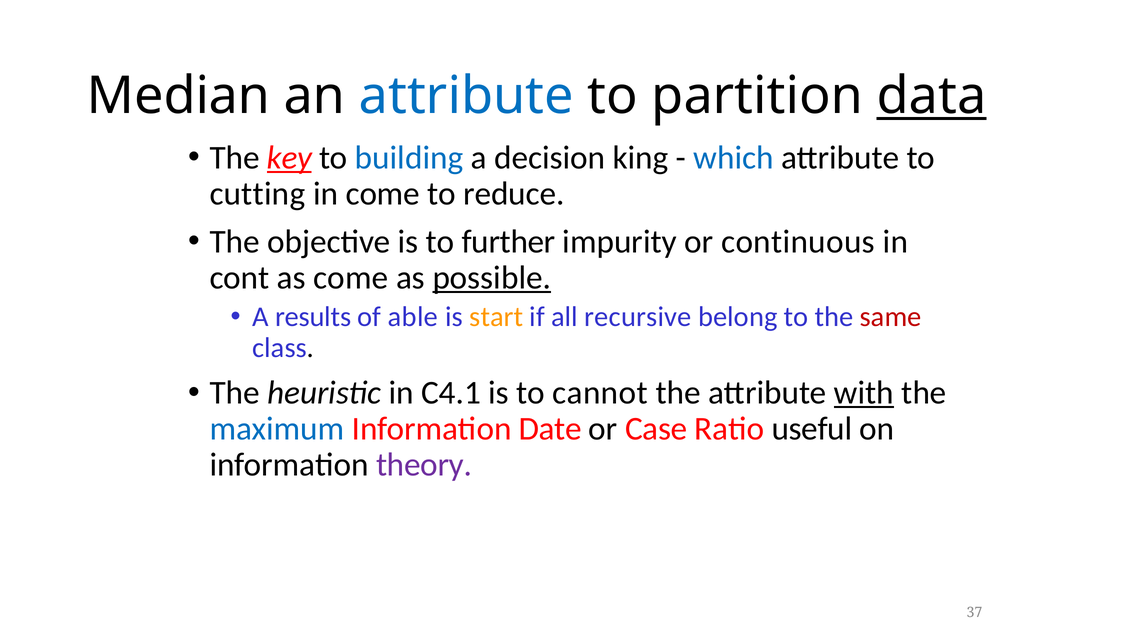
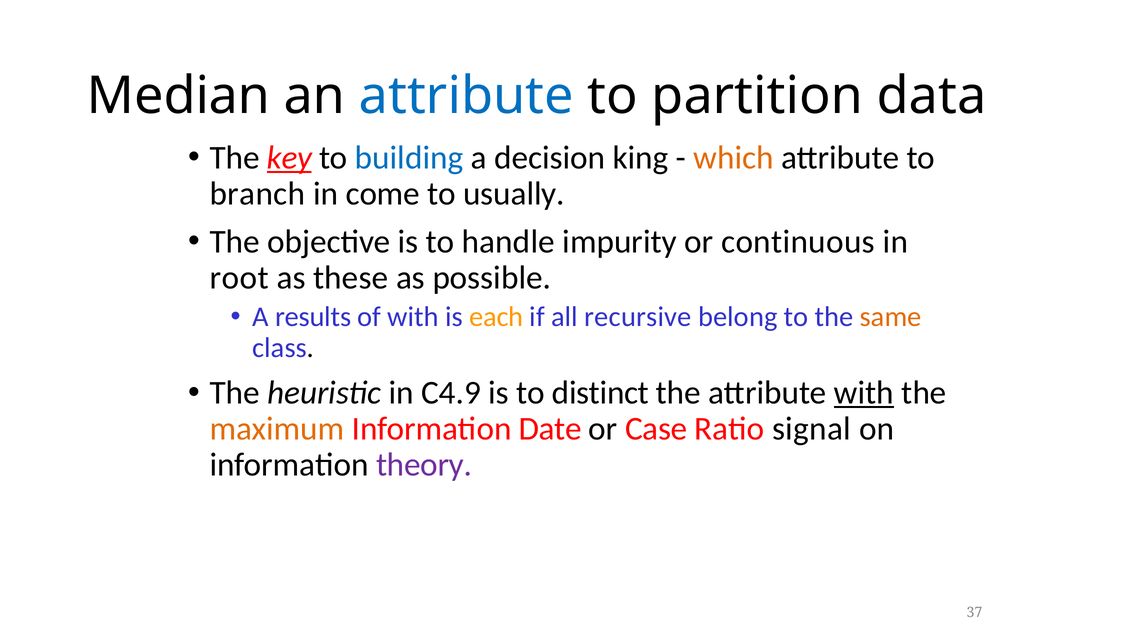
data underline: present -> none
which colour: blue -> orange
cutting: cutting -> branch
reduce: reduce -> usually
further: further -> handle
cont: cont -> root
as come: come -> these
possible underline: present -> none
of able: able -> with
start: start -> each
same colour: red -> orange
C4.1: C4.1 -> C4.9
cannot: cannot -> distinct
maximum colour: blue -> orange
useful: useful -> signal
